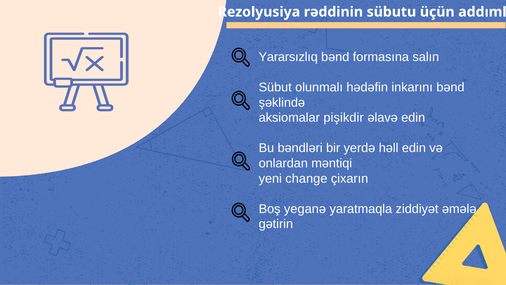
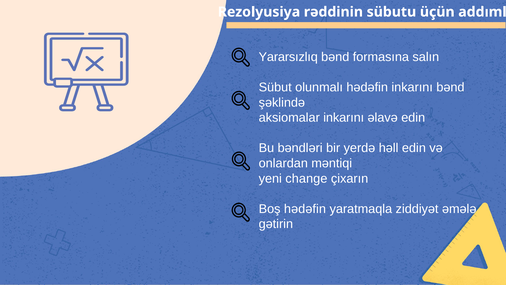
aksiomalar pişikdir: pişikdir -> inkarını
Boş yeganə: yeganə -> hədəfin
